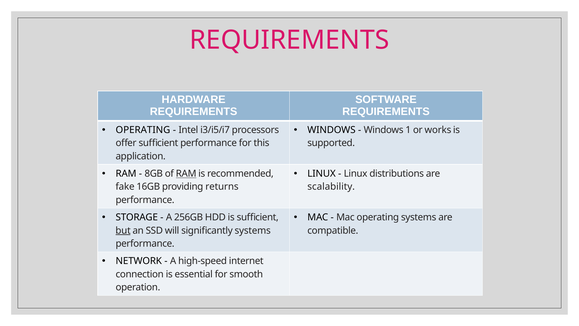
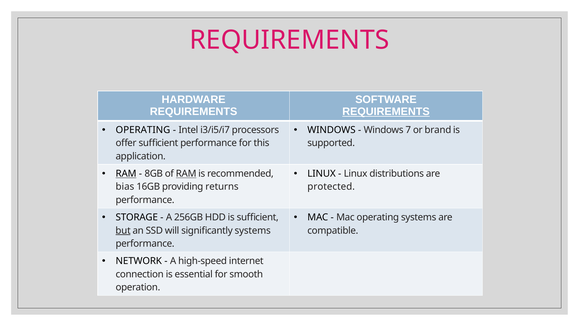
REQUIREMENTS at (386, 112) underline: none -> present
1: 1 -> 7
works: works -> brand
RAM at (126, 174) underline: none -> present
fake: fake -> bias
scalability: scalability -> protected
